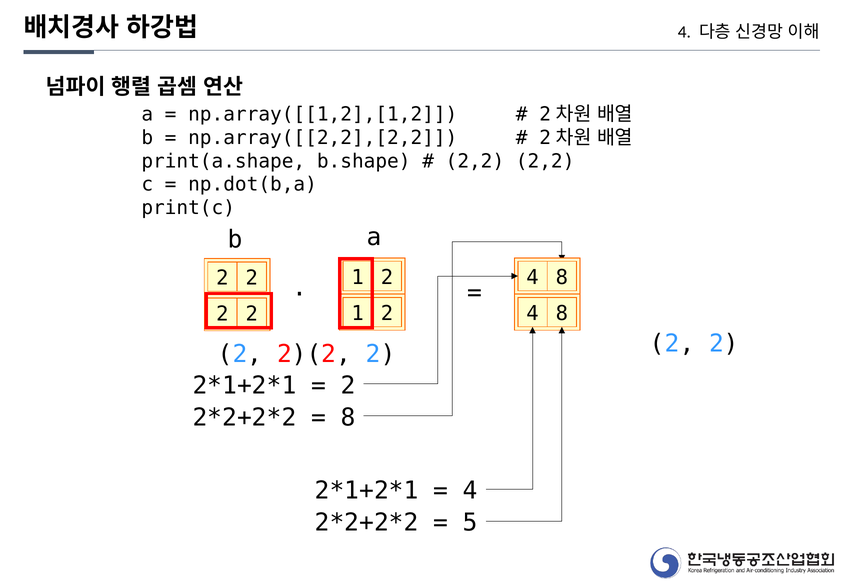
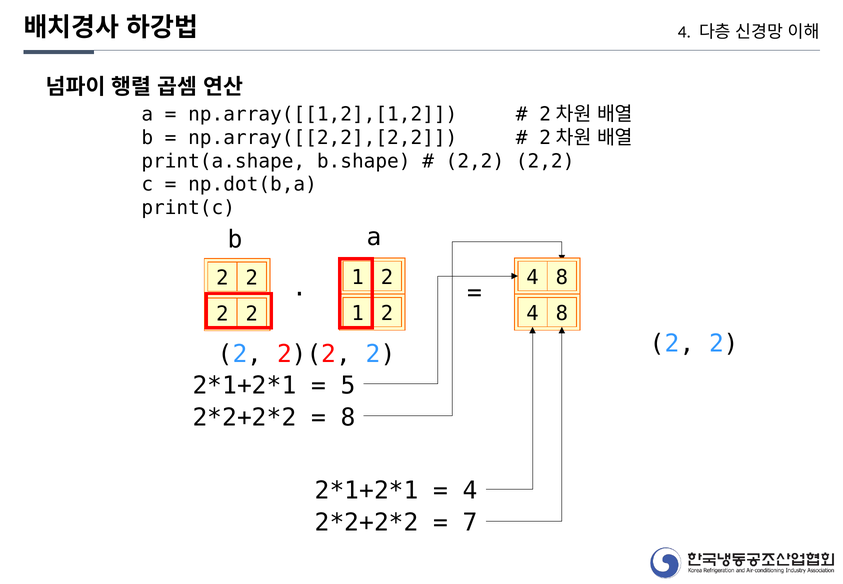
2 at (348, 385): 2 -> 5
5: 5 -> 7
